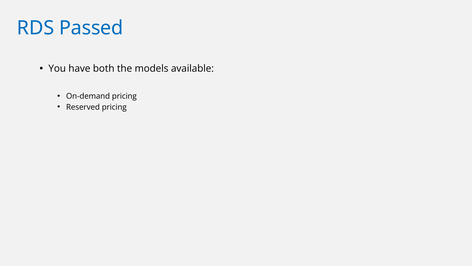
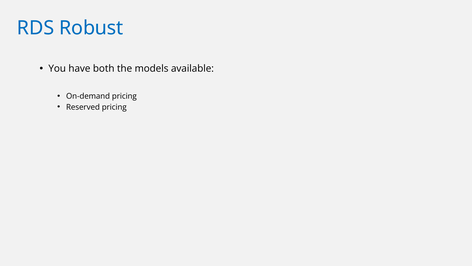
Passed: Passed -> Robust
